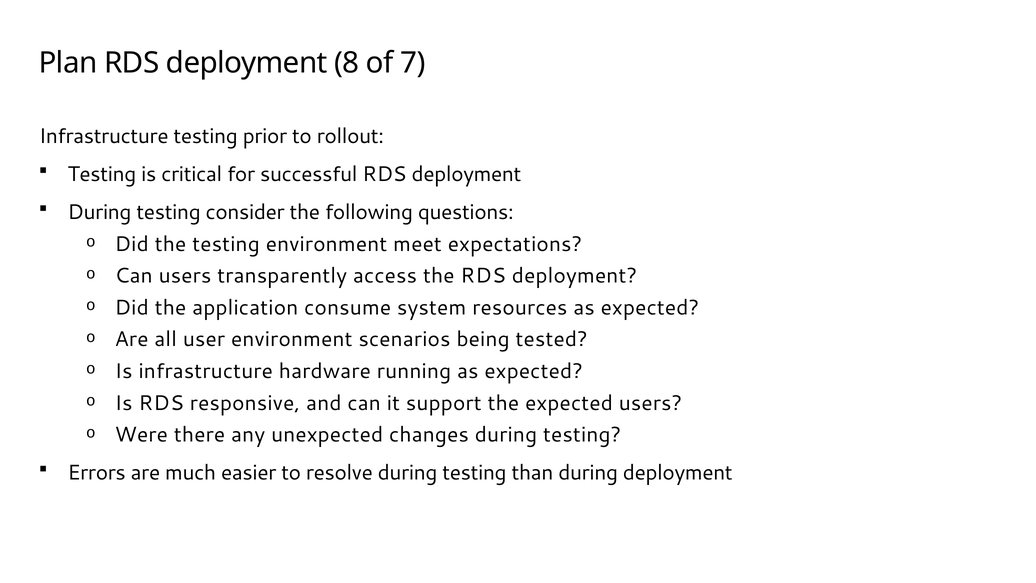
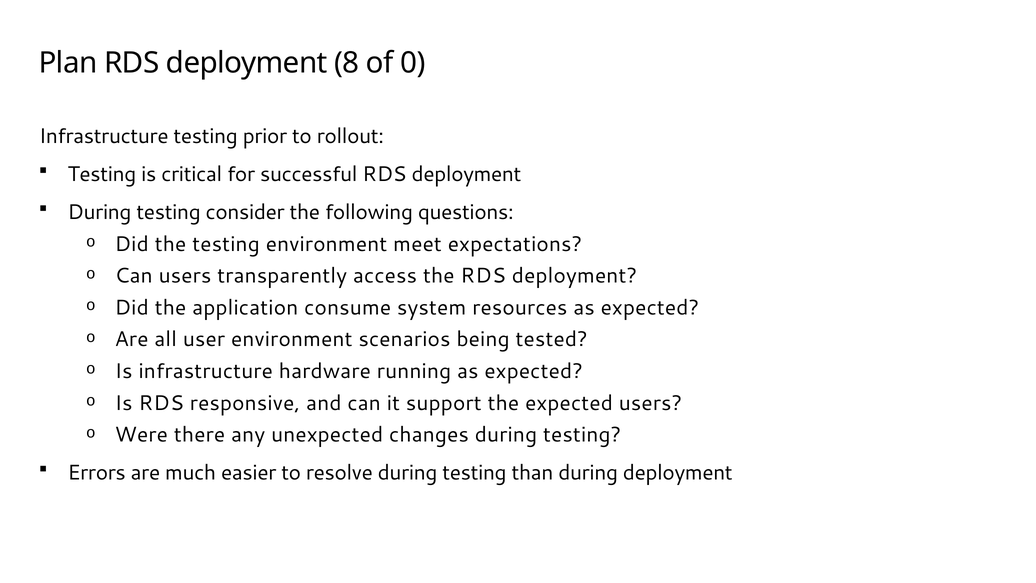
7: 7 -> 0
